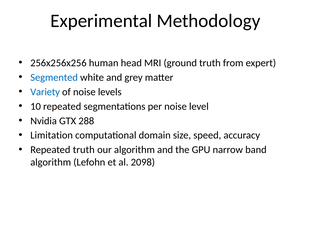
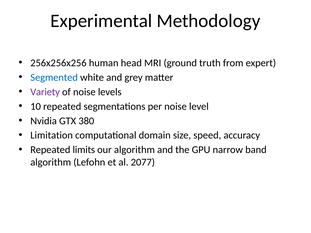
Variety colour: blue -> purple
288: 288 -> 380
Repeated truth: truth -> limits
2098: 2098 -> 2077
